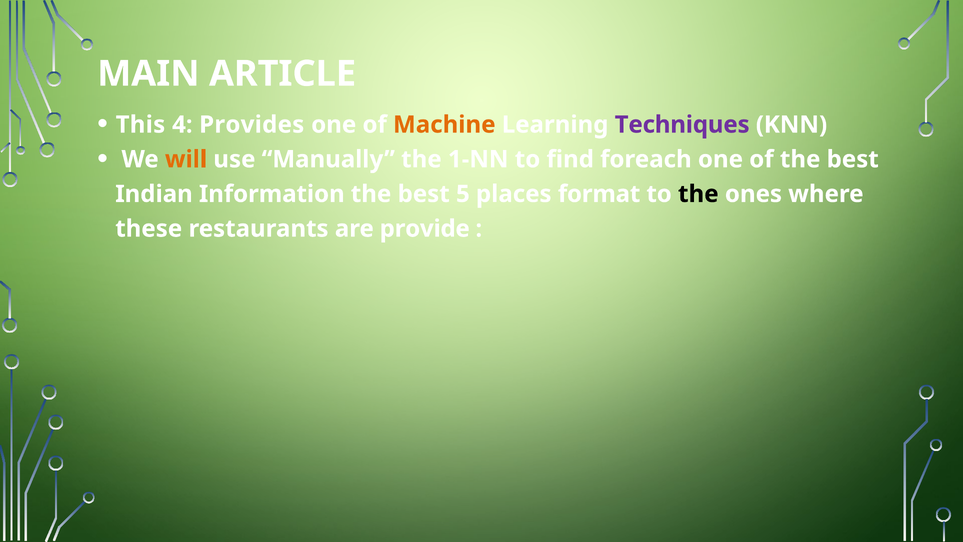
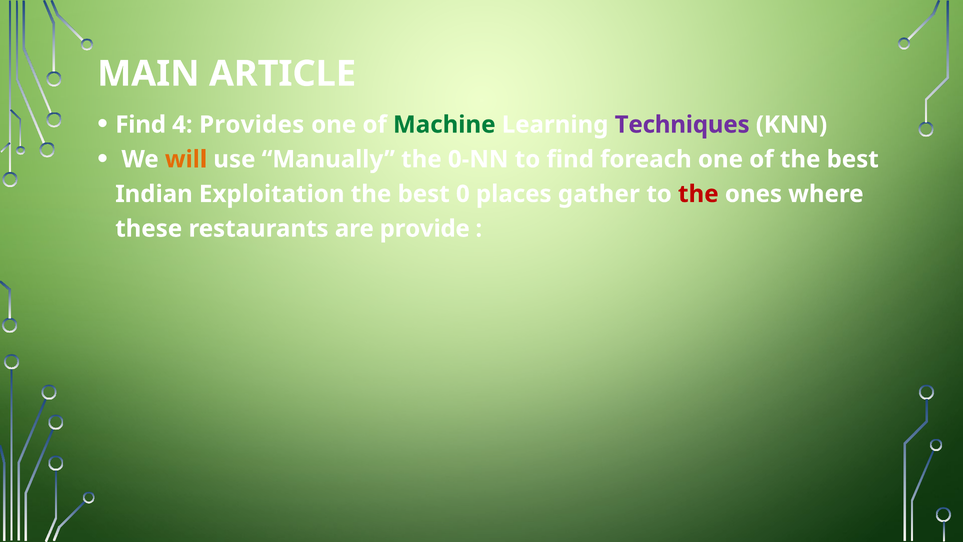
This at (140, 125): This -> Find
Machine colour: orange -> green
1-NN: 1-NN -> 0-NN
Information: Information -> Exploitation
5: 5 -> 0
format: format -> gather
the at (698, 194) colour: black -> red
